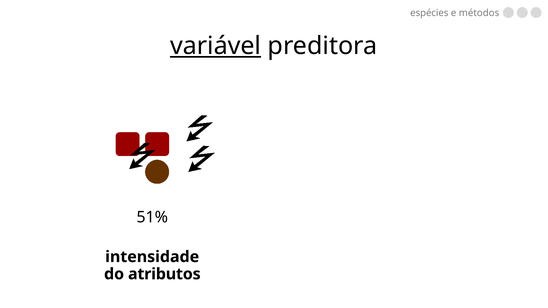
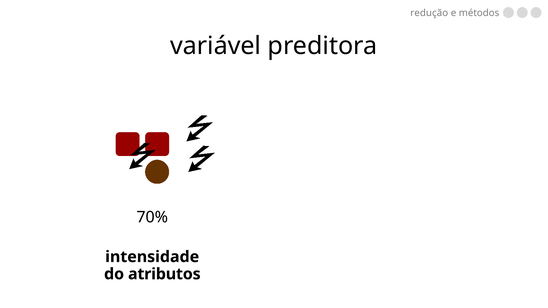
espécies: espécies -> redução
variável underline: present -> none
51%: 51% -> 70%
